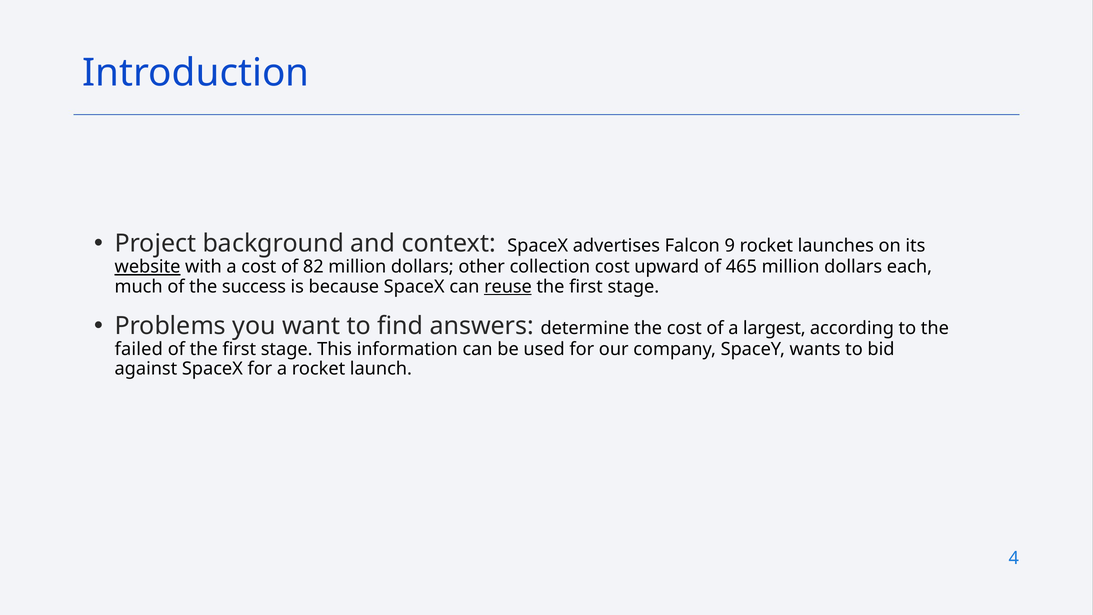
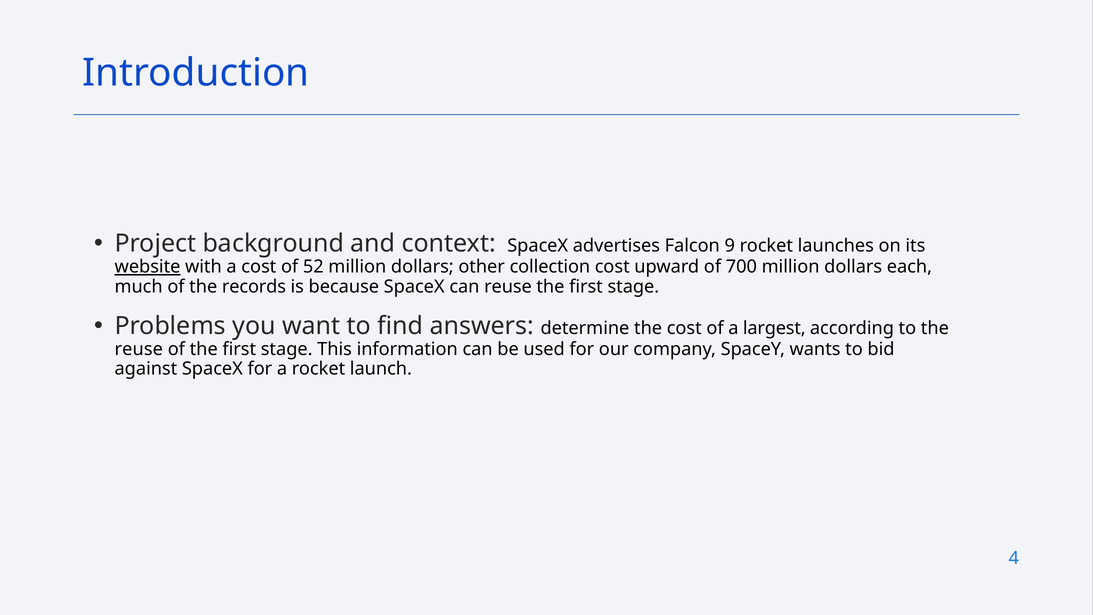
82: 82 -> 52
465: 465 -> 700
success: success -> records
reuse at (508, 286) underline: present -> none
failed at (139, 349): failed -> reuse
